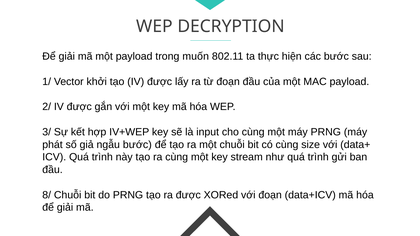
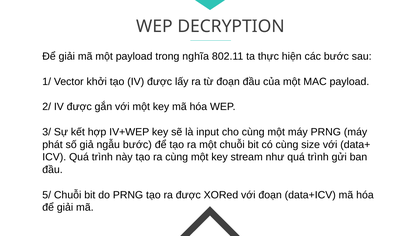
muốn: muốn -> nghĩa
8/: 8/ -> 5/
